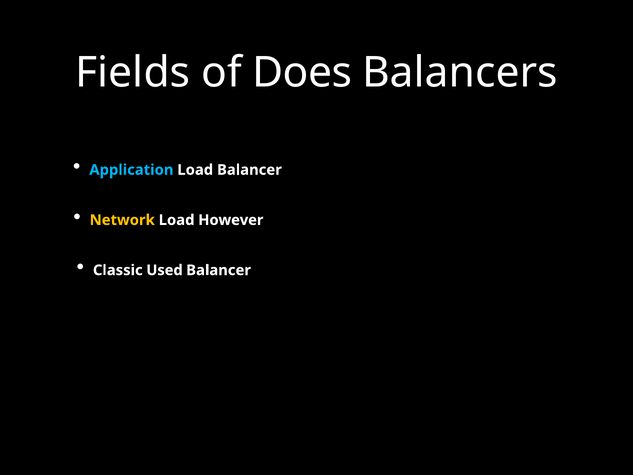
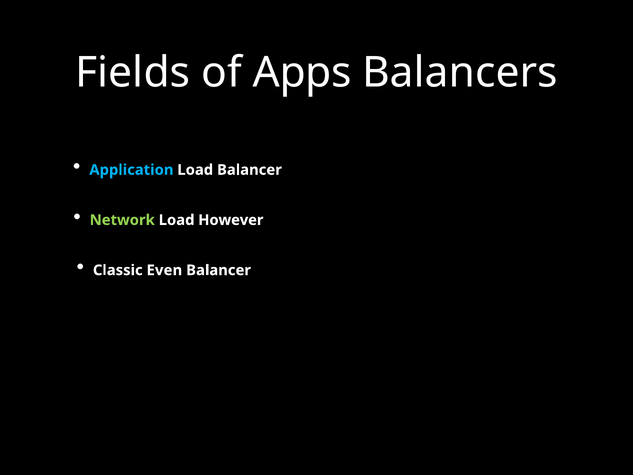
Does: Does -> Apps
Network colour: yellow -> light green
Used: Used -> Even
